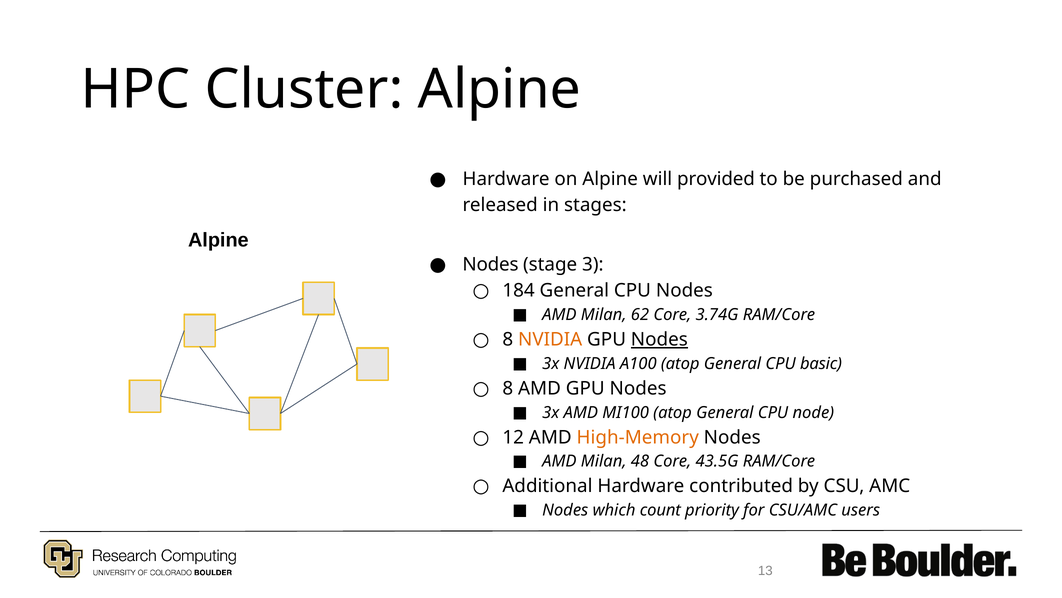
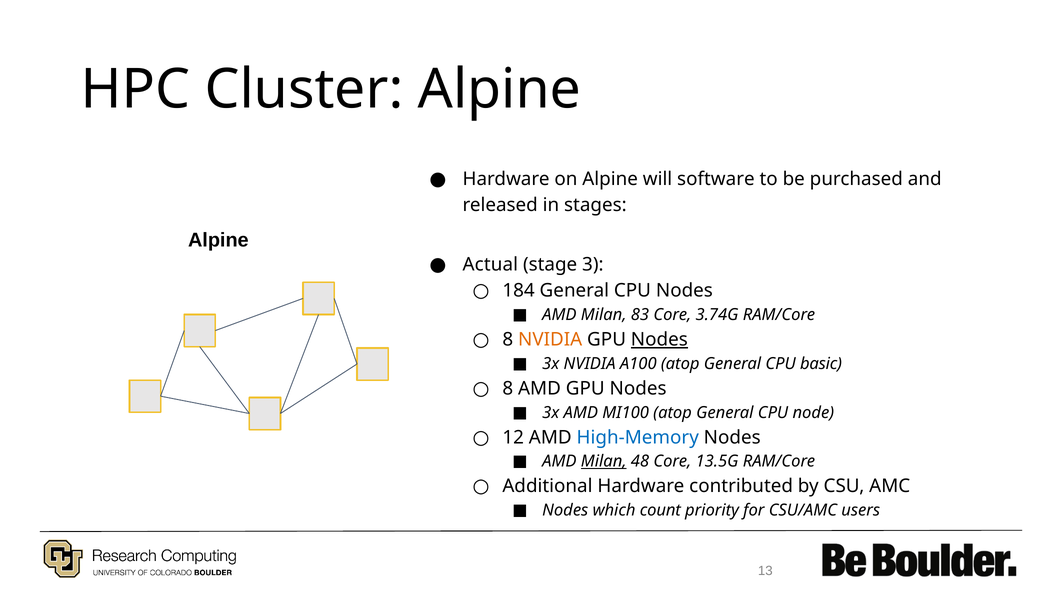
provided: provided -> software
Nodes at (490, 264): Nodes -> Actual
62: 62 -> 83
High-Memory colour: orange -> blue
Milan at (604, 461) underline: none -> present
43.5G: 43.5G -> 13.5G
